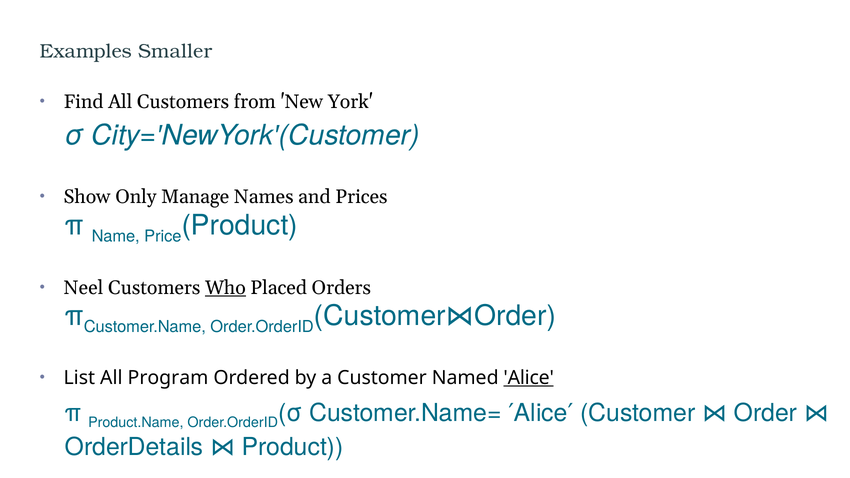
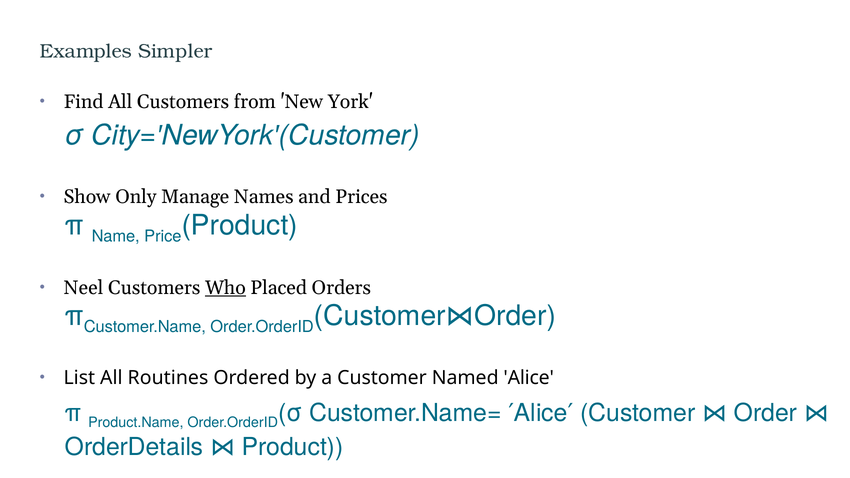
Smaller: Smaller -> Simpler
Program: Program -> Routines
Alice at (529, 378) underline: present -> none
